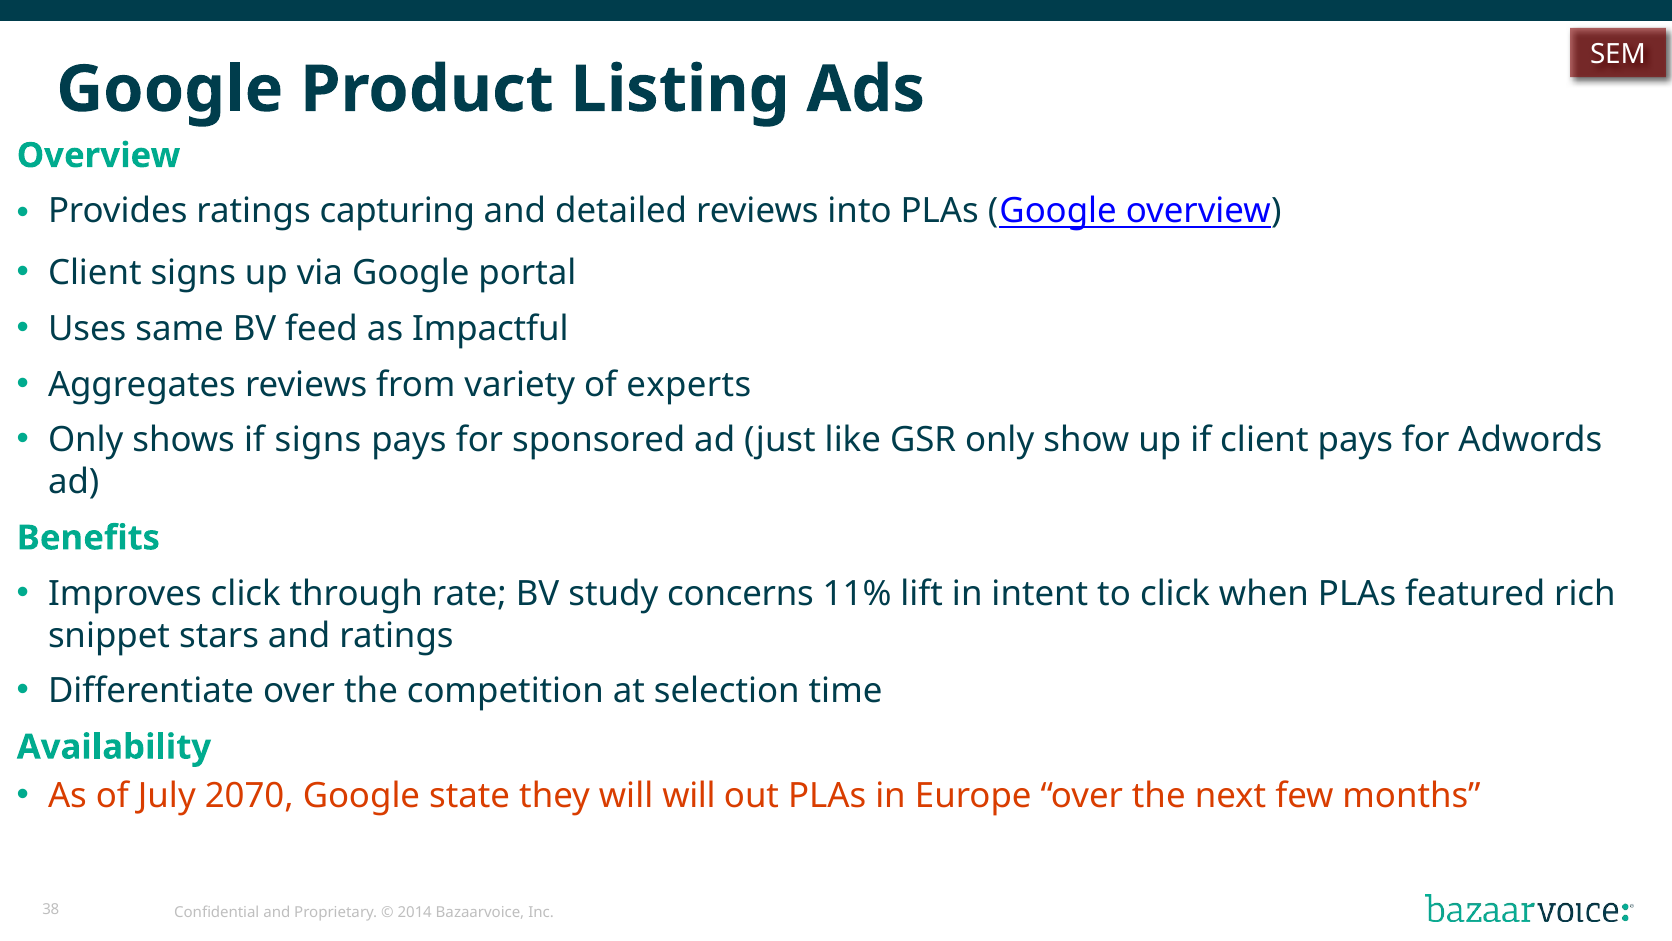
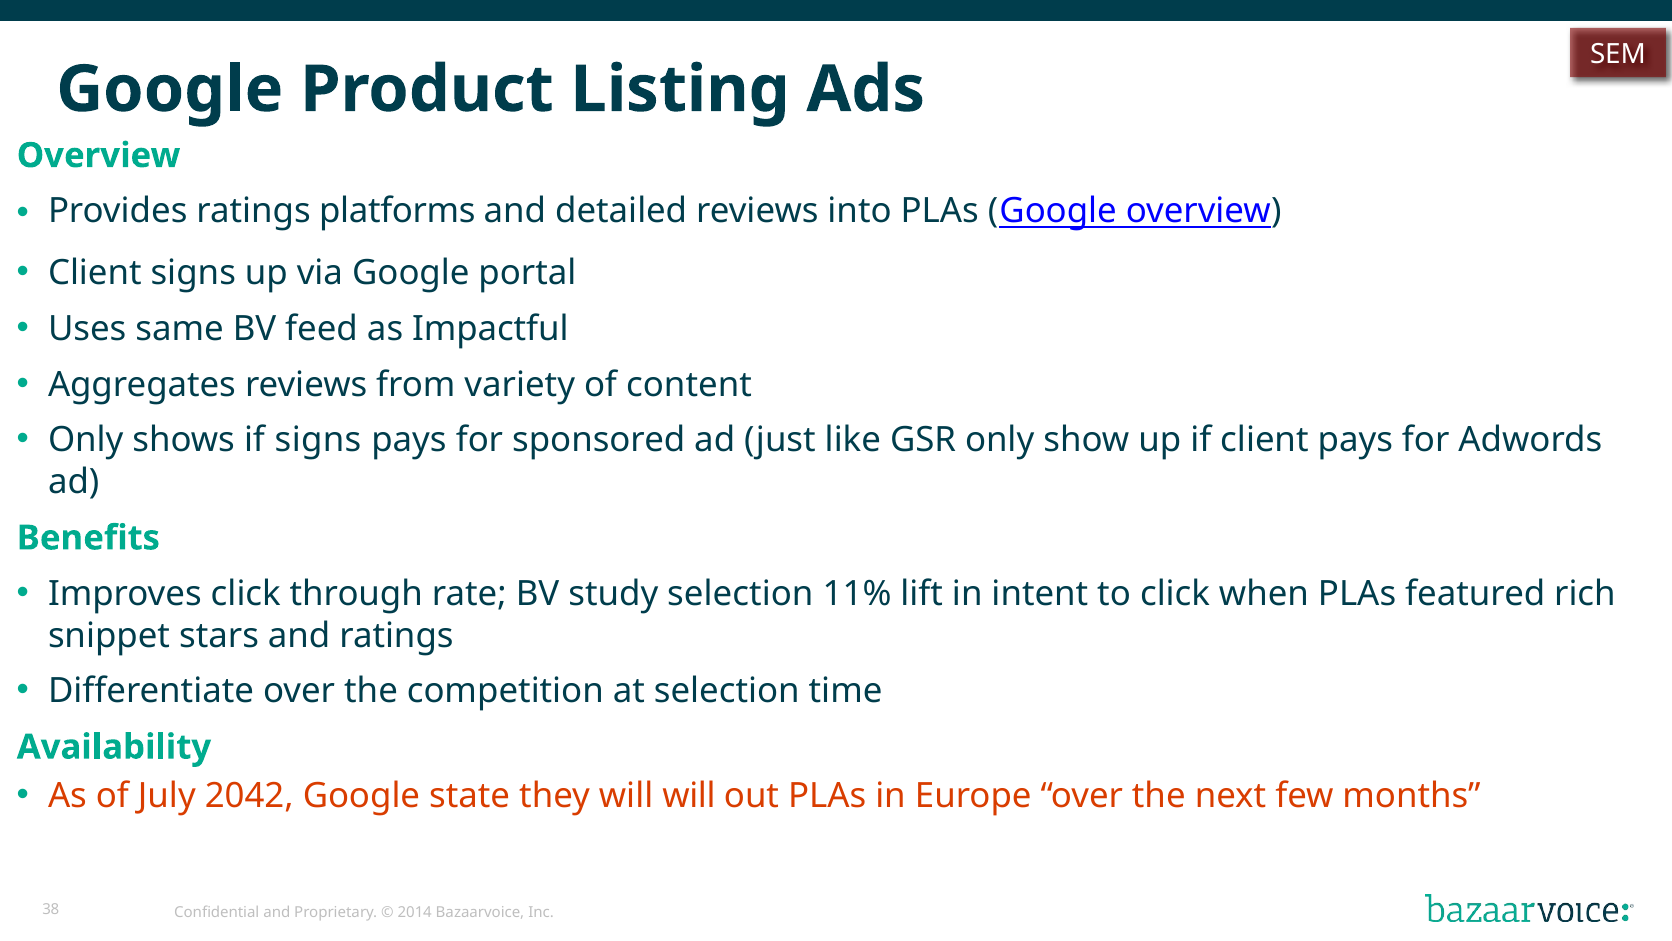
capturing: capturing -> platforms
experts: experts -> content
study concerns: concerns -> selection
2070: 2070 -> 2042
